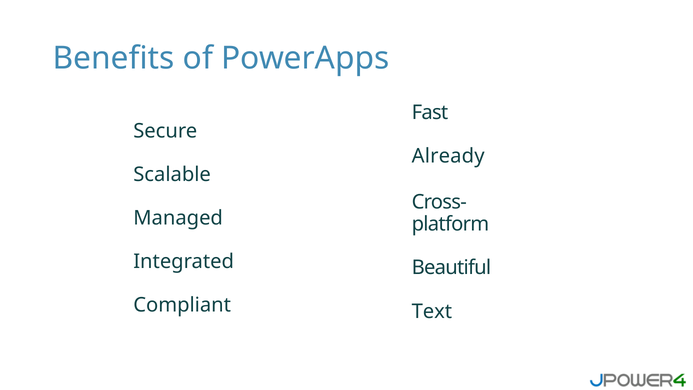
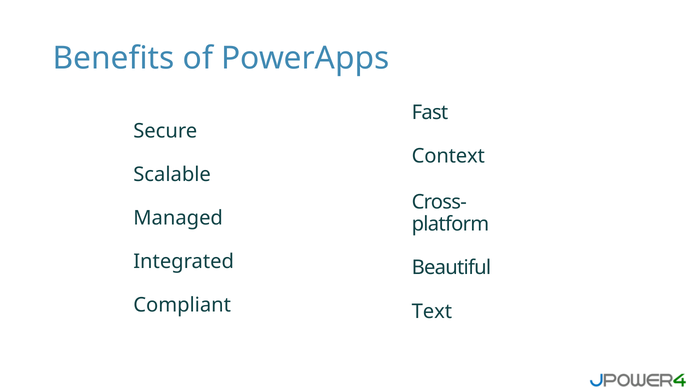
Already: Already -> Context
